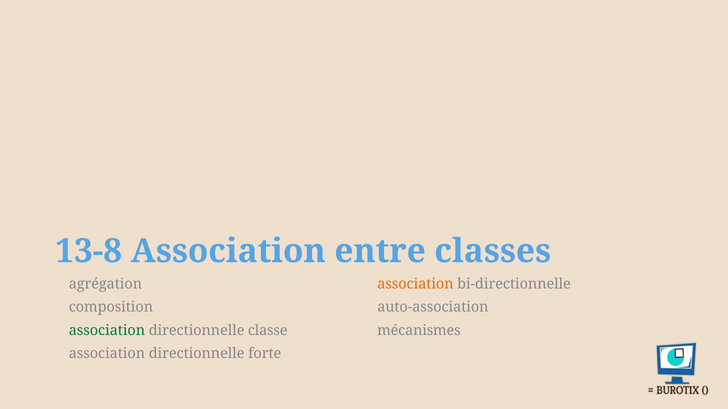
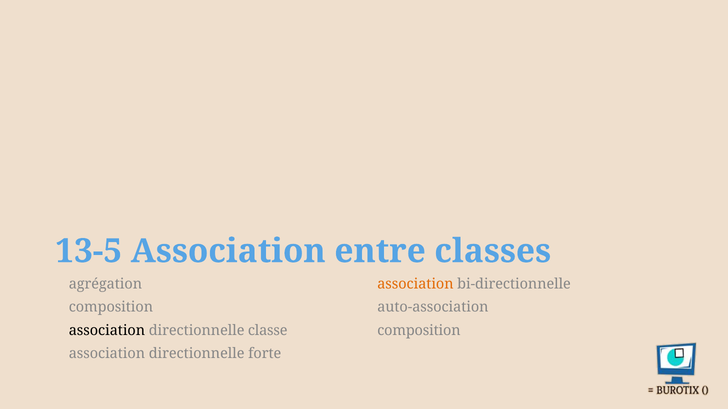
13-8: 13-8 -> 13-5
association at (107, 331) colour: green -> black
mécanismes at (419, 331): mécanismes -> composition
